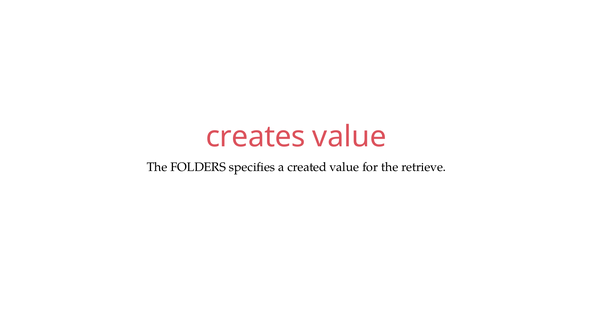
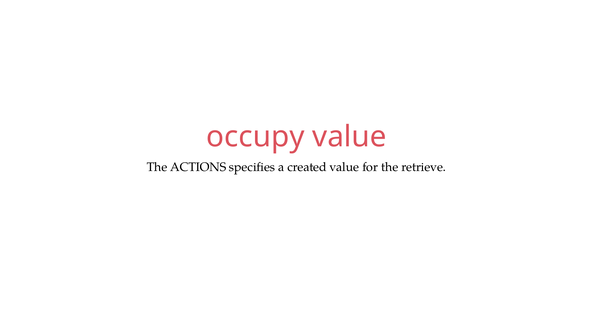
creates: creates -> occupy
FOLDERS: FOLDERS -> ACTIONS
